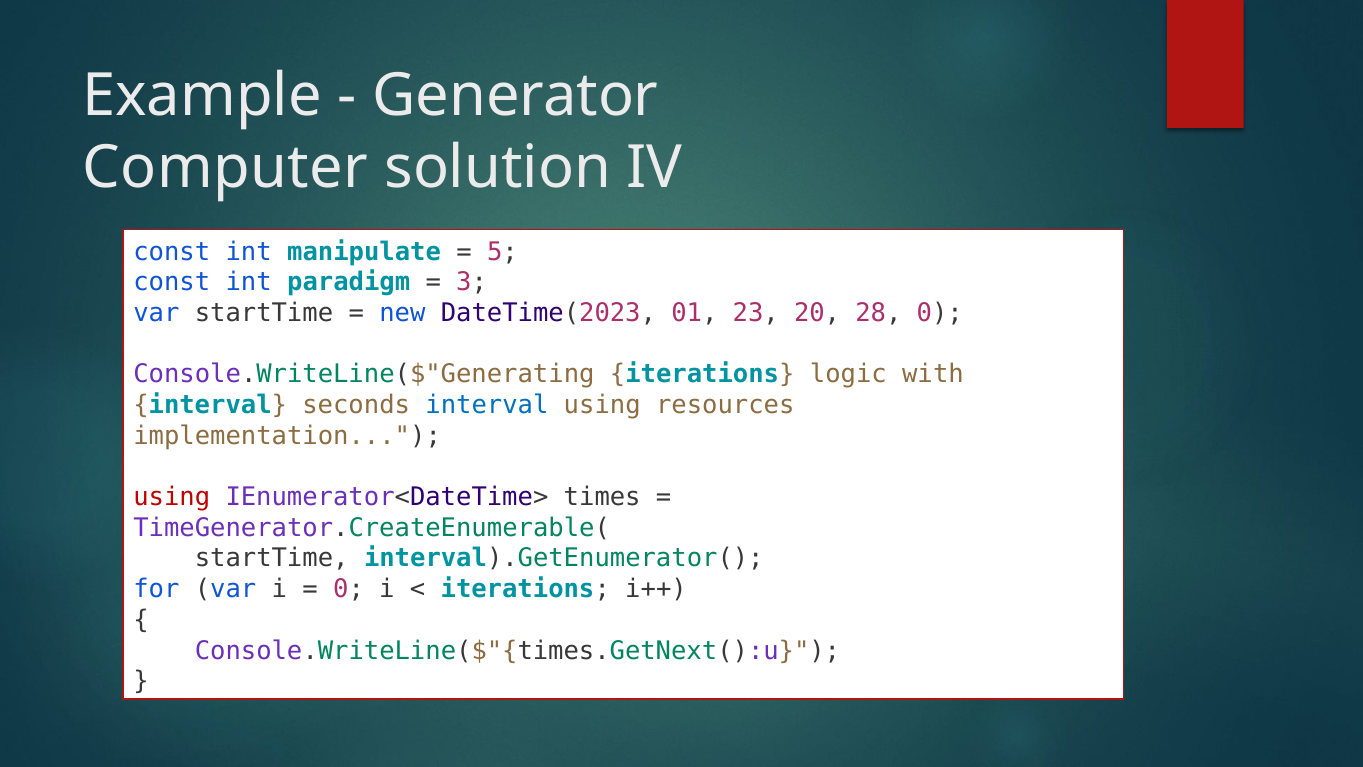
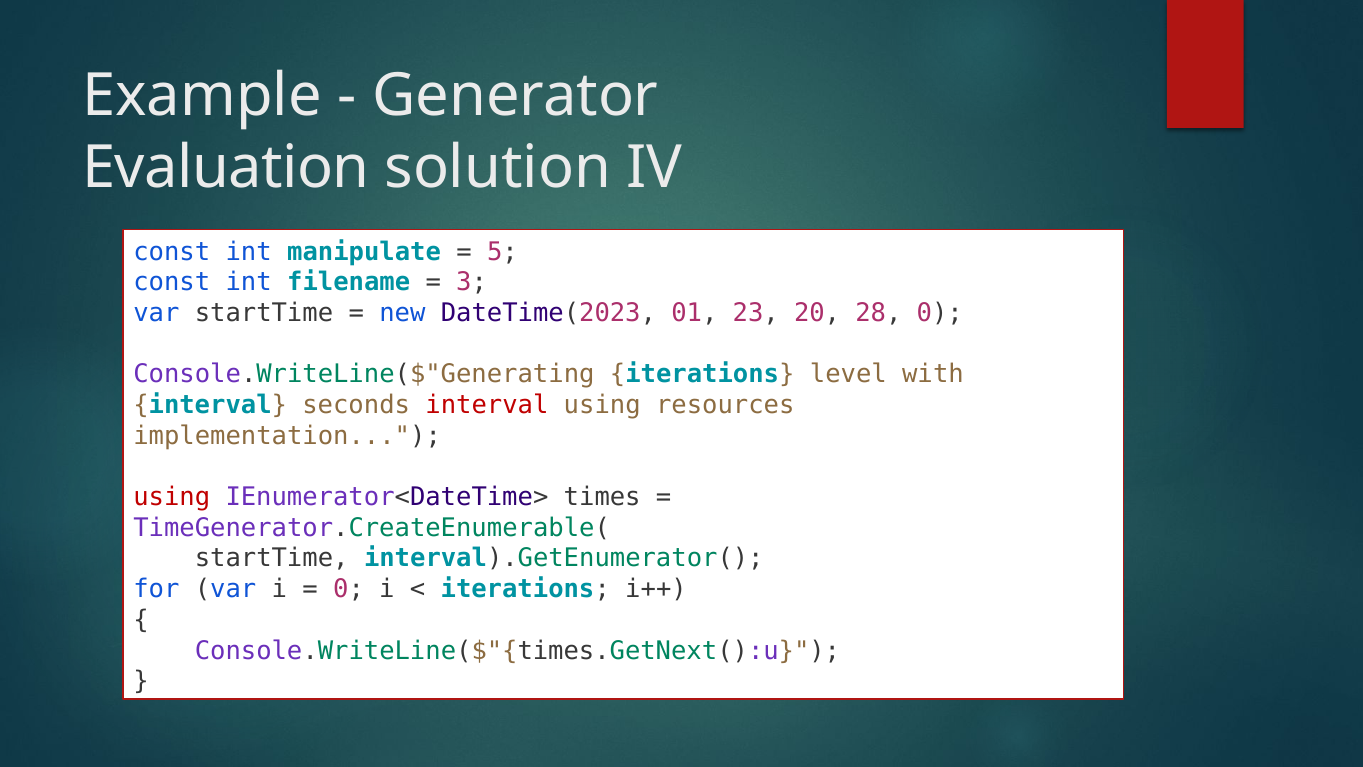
Computer: Computer -> Evaluation
paradigm: paradigm -> filename
logic: logic -> level
interval at (487, 405) colour: blue -> red
